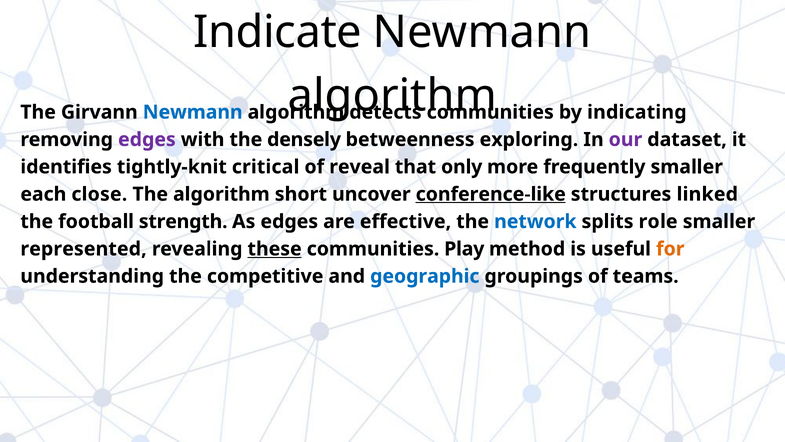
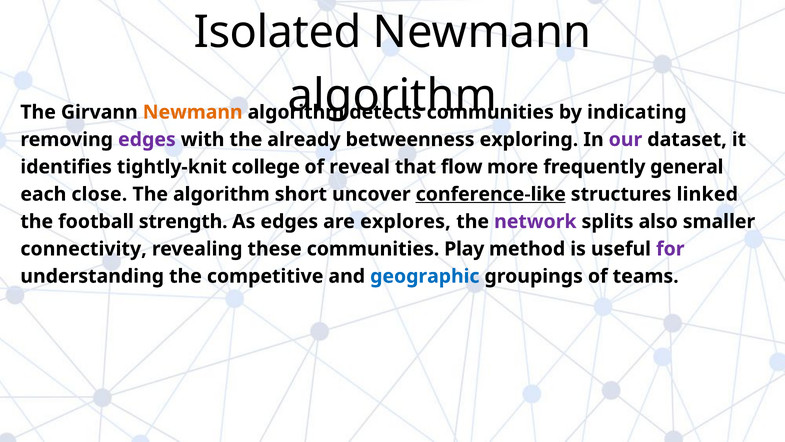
Indicate: Indicate -> Isolated
Newmann at (193, 112) colour: blue -> orange
densely: densely -> already
critical: critical -> college
only: only -> flow
frequently smaller: smaller -> general
effective: effective -> explores
network colour: blue -> purple
role: role -> also
represented: represented -> connectivity
these underline: present -> none
for colour: orange -> purple
